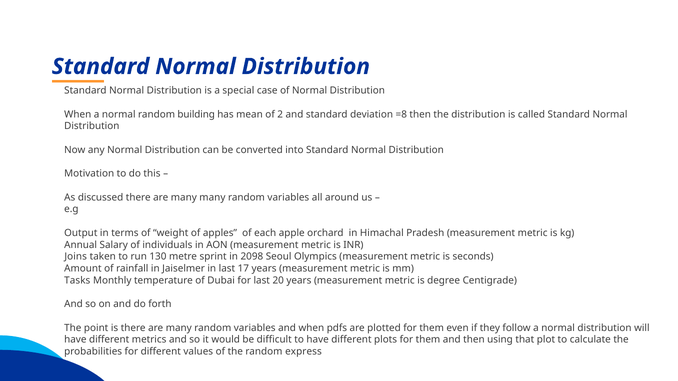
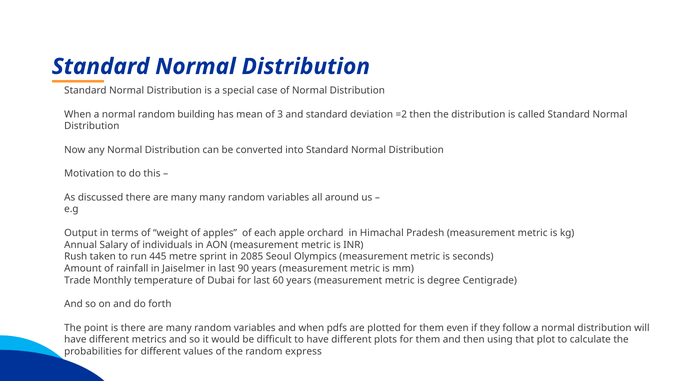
2: 2 -> 3
=8: =8 -> =2
Joins: Joins -> Rush
130: 130 -> 445
2098: 2098 -> 2085
17: 17 -> 90
Tasks: Tasks -> Trade
20: 20 -> 60
